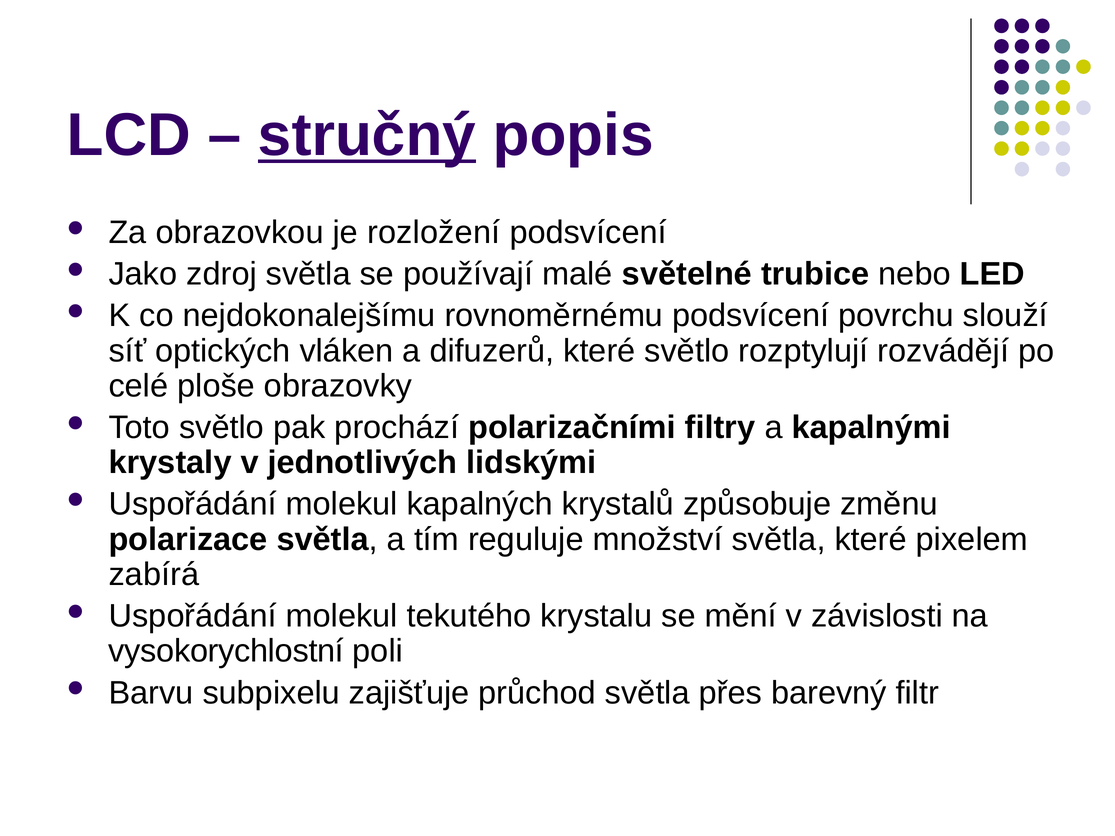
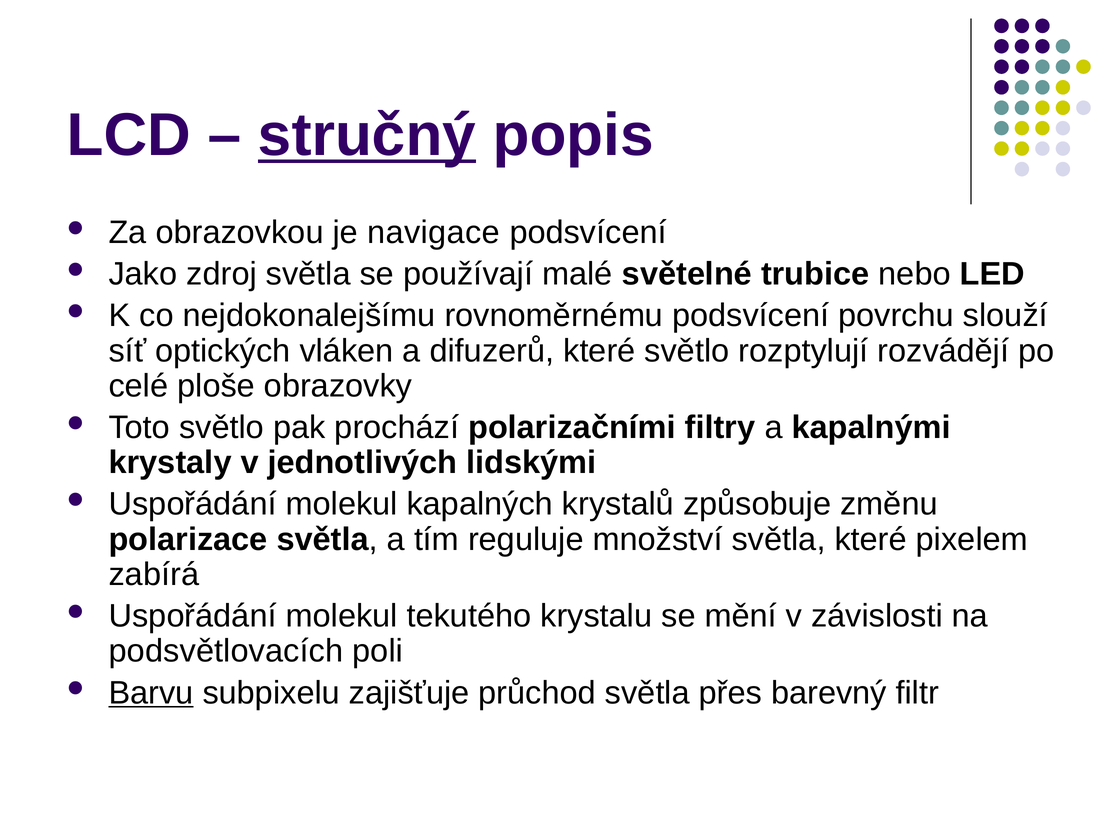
rozložení: rozložení -> navigace
vysokorychlostní: vysokorychlostní -> podsvětlovacích
Barvu underline: none -> present
